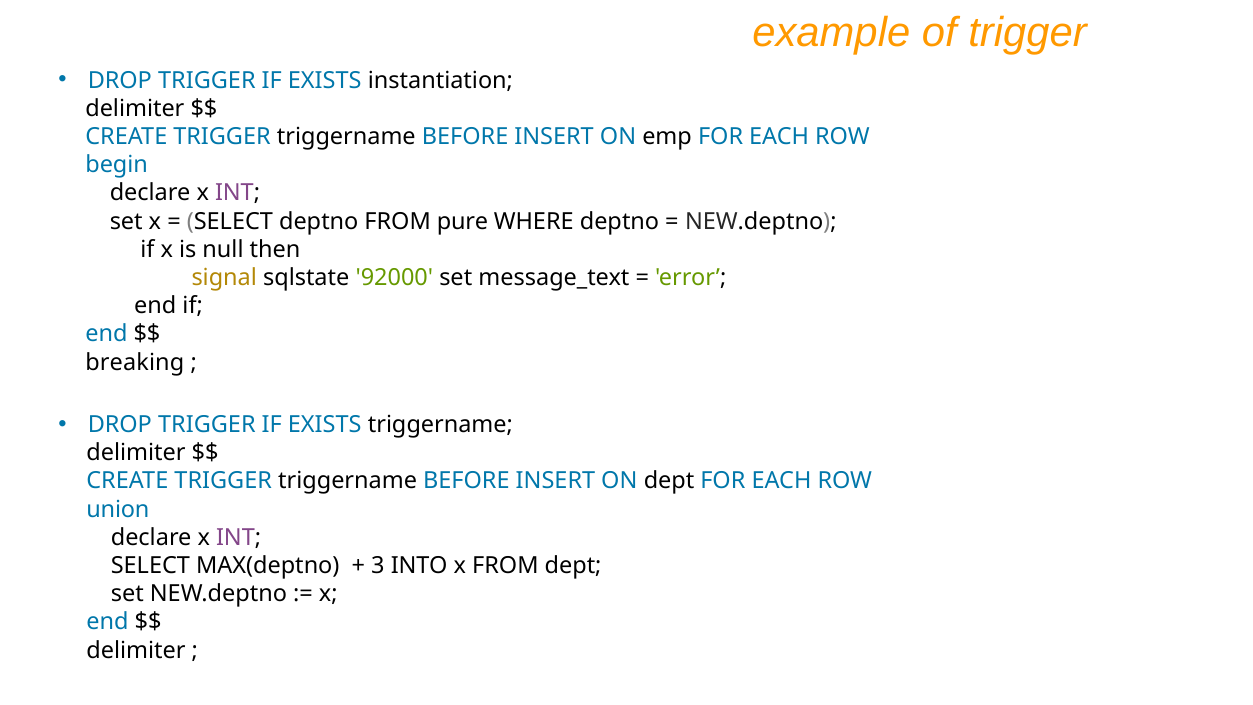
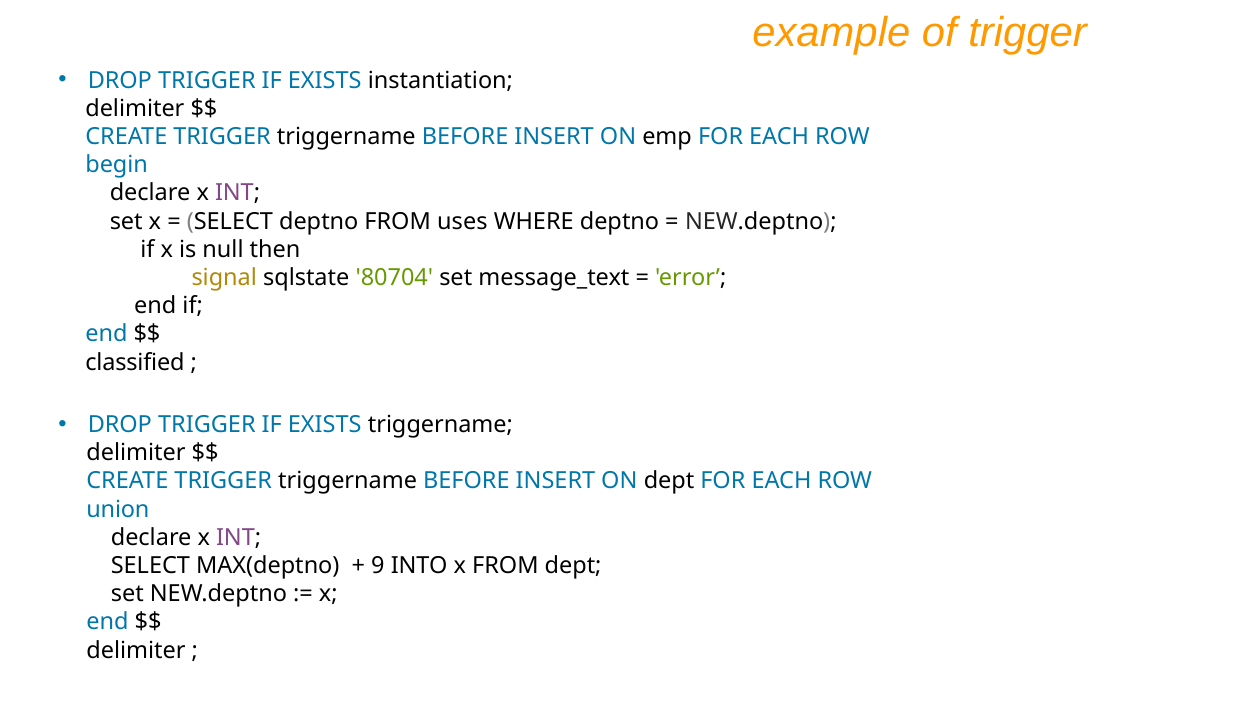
pure: pure -> uses
92000: 92000 -> 80704
breaking: breaking -> classified
3: 3 -> 9
